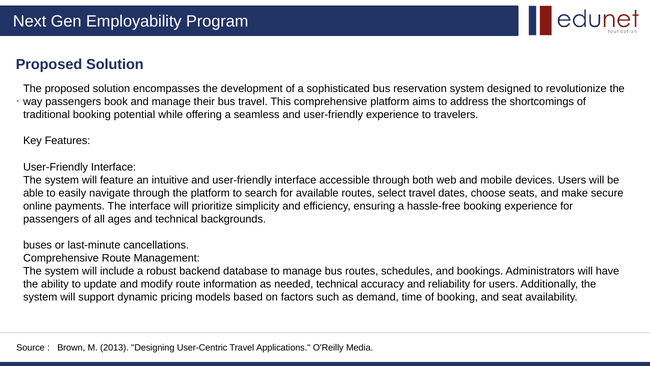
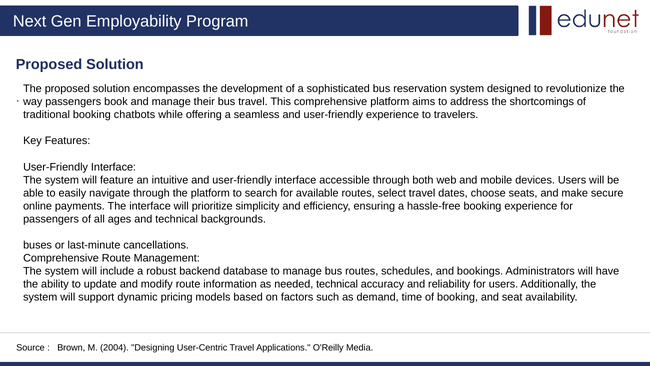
potential: potential -> chatbots
2013: 2013 -> 2004
